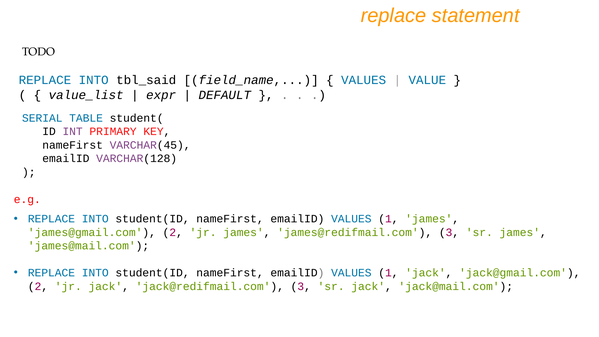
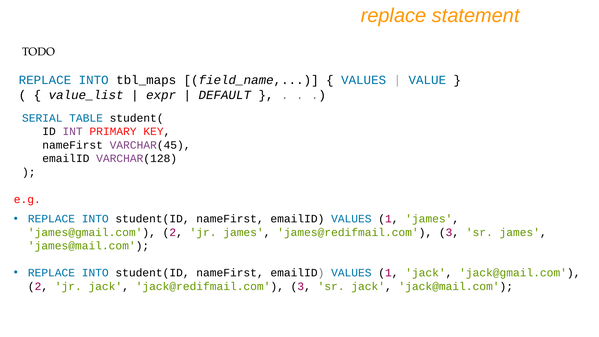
tbl_said: tbl_said -> tbl_maps
